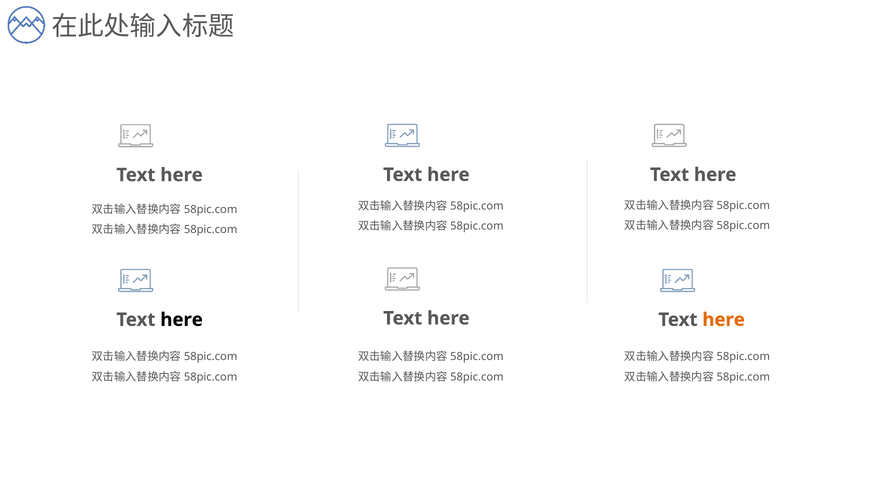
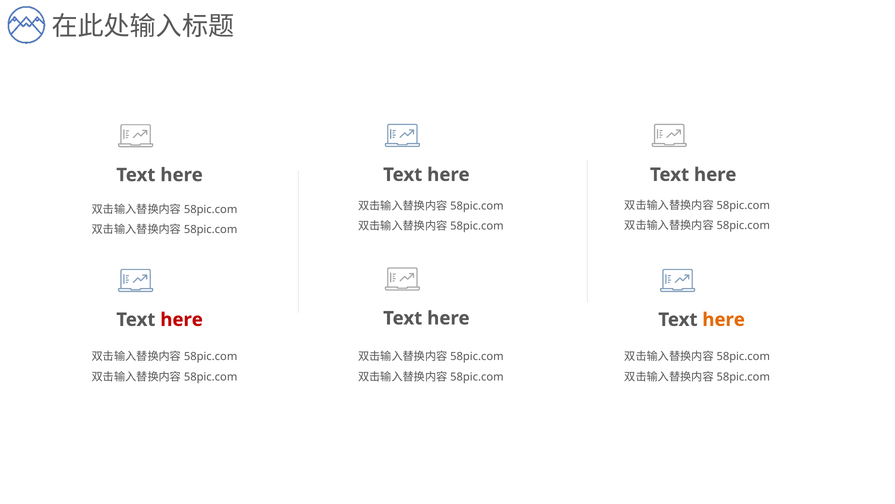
here at (182, 319) colour: black -> red
